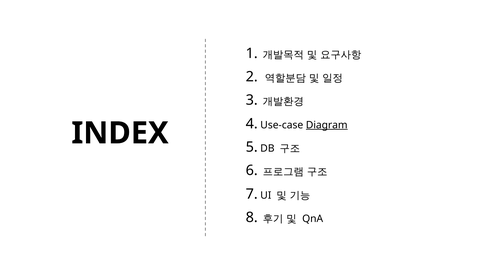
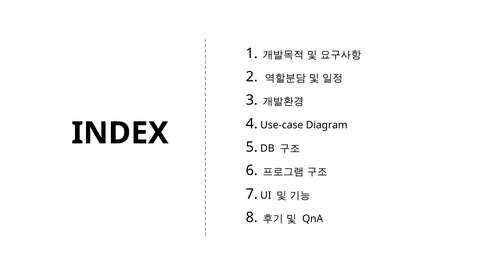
Diagram underline: present -> none
